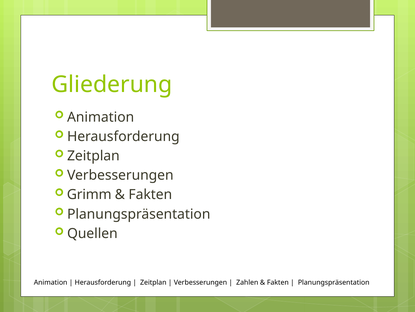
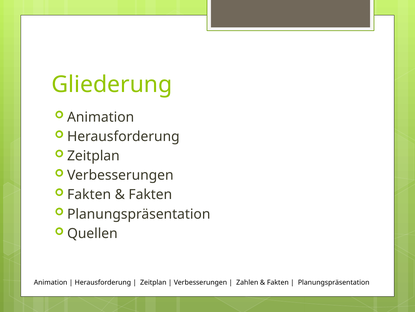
Grimm at (89, 194): Grimm -> Fakten
